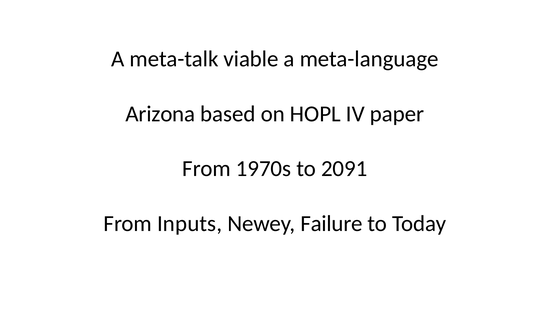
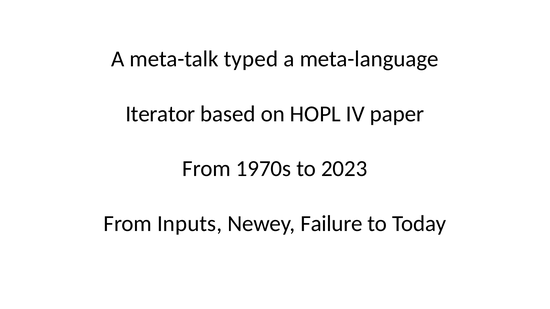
viable: viable -> typed
Arizona: Arizona -> Iterator
2091: 2091 -> 2023
